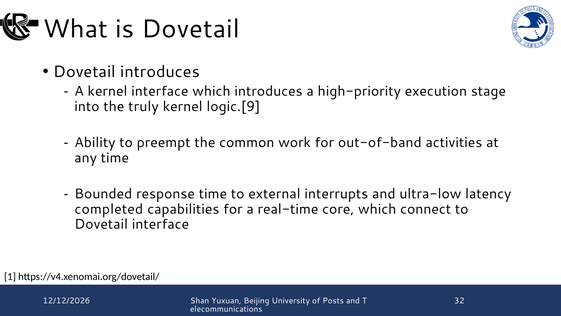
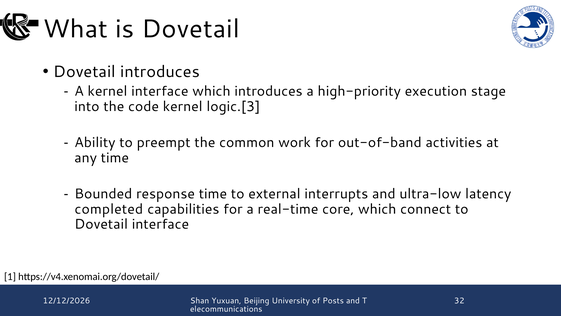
truly: truly -> code
logic.[9: logic.[9 -> logic.[3
